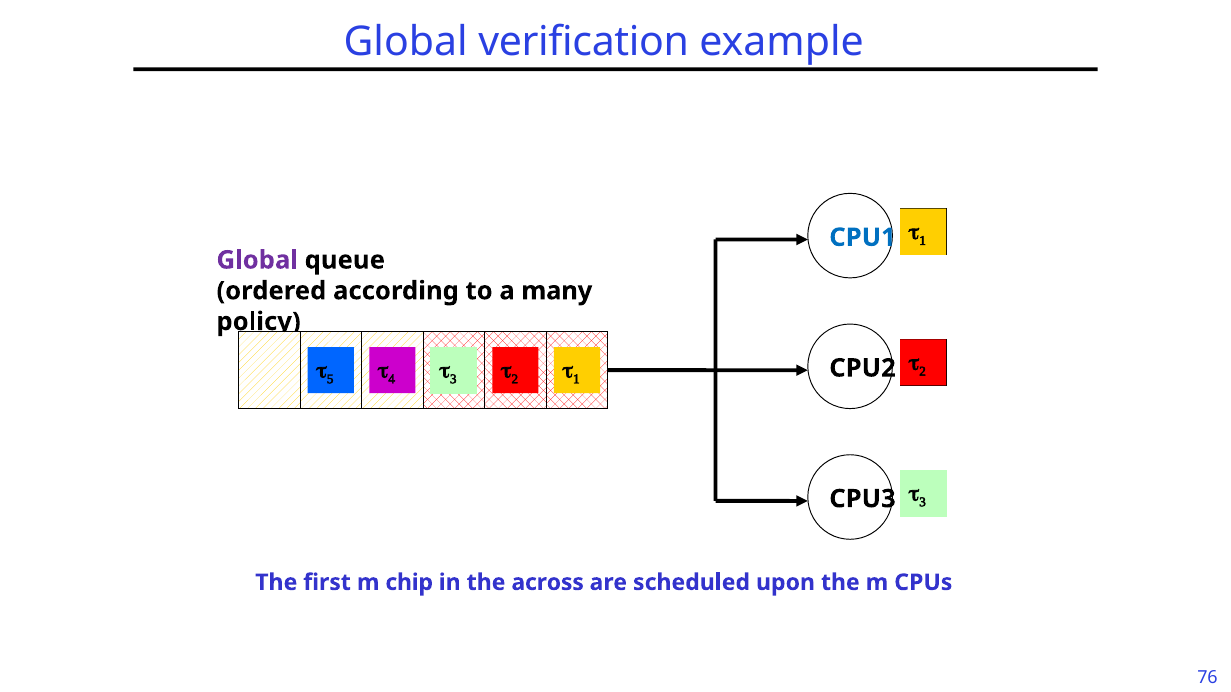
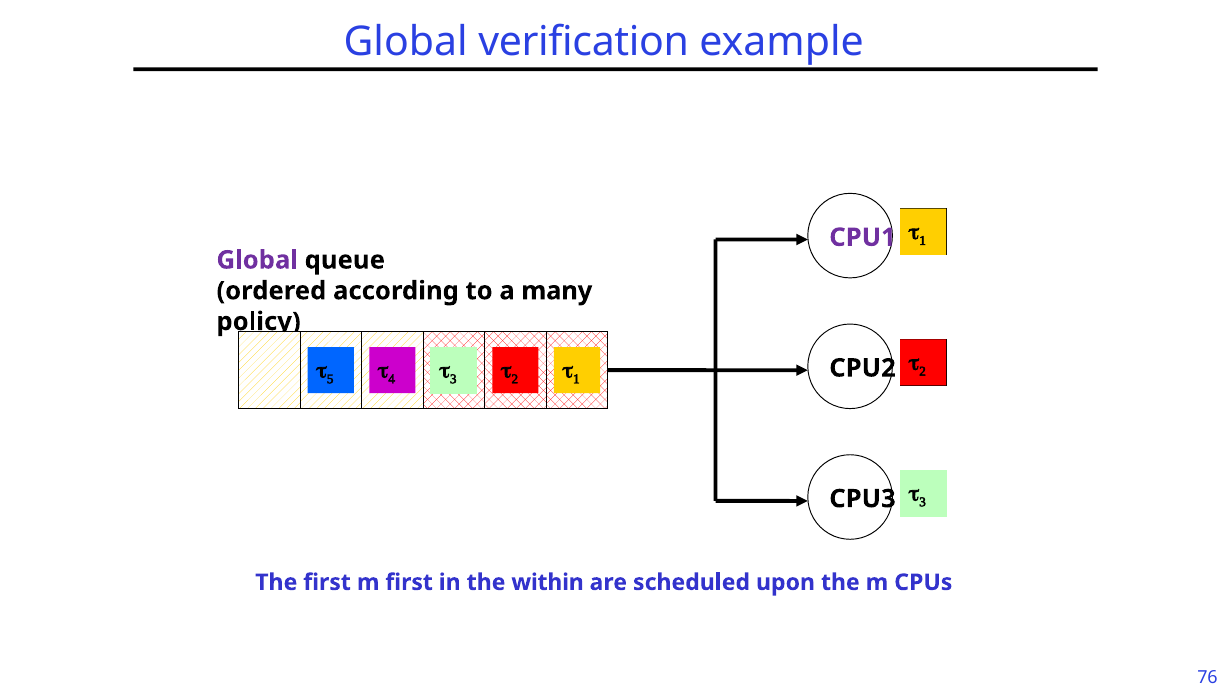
CPU1 colour: blue -> purple
m chip: chip -> first
across: across -> within
